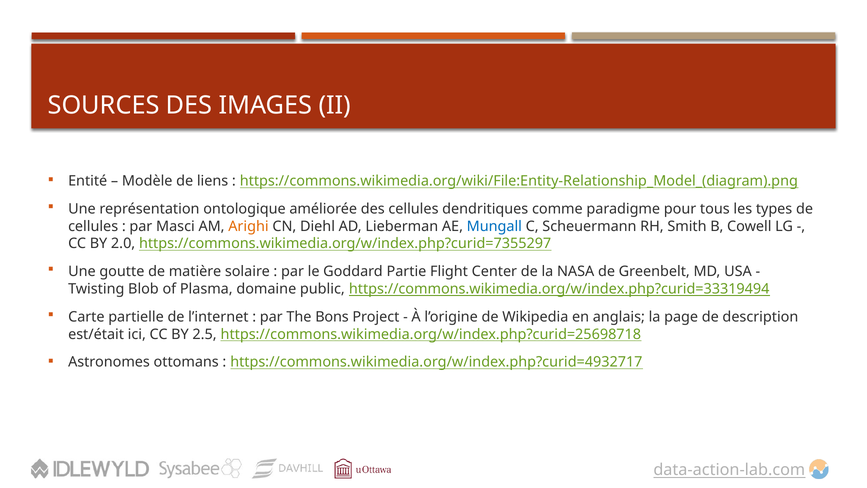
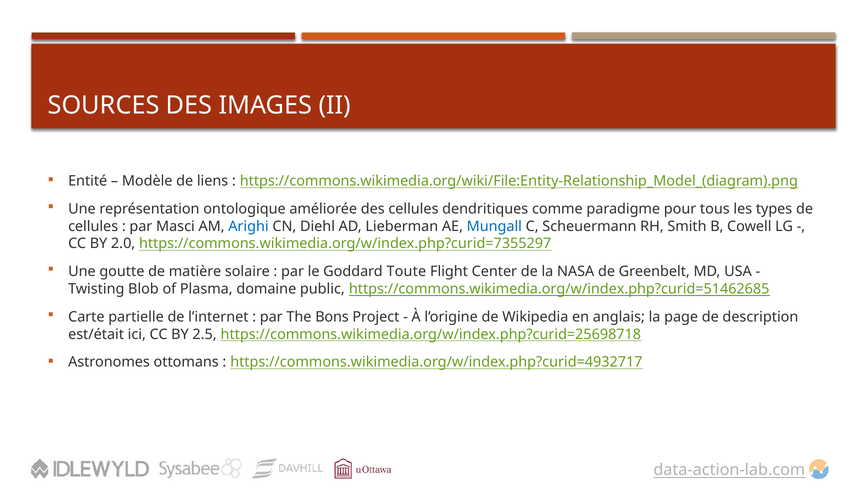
Arighi colour: orange -> blue
Partie: Partie -> Toute
https://commons.wikimedia.org/w/index.php?curid=33319494: https://commons.wikimedia.org/w/index.php?curid=33319494 -> https://commons.wikimedia.org/w/index.php?curid=51462685
